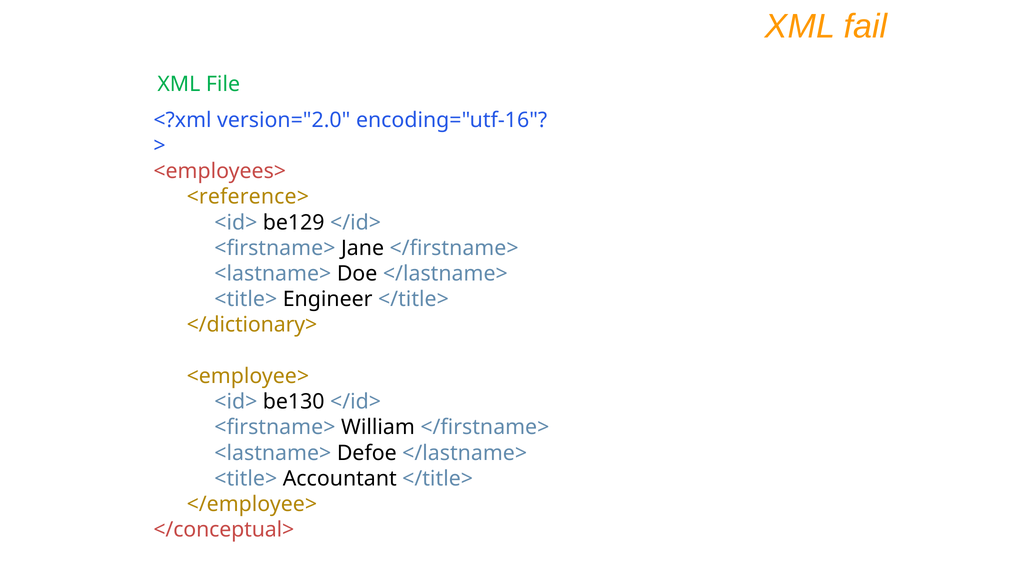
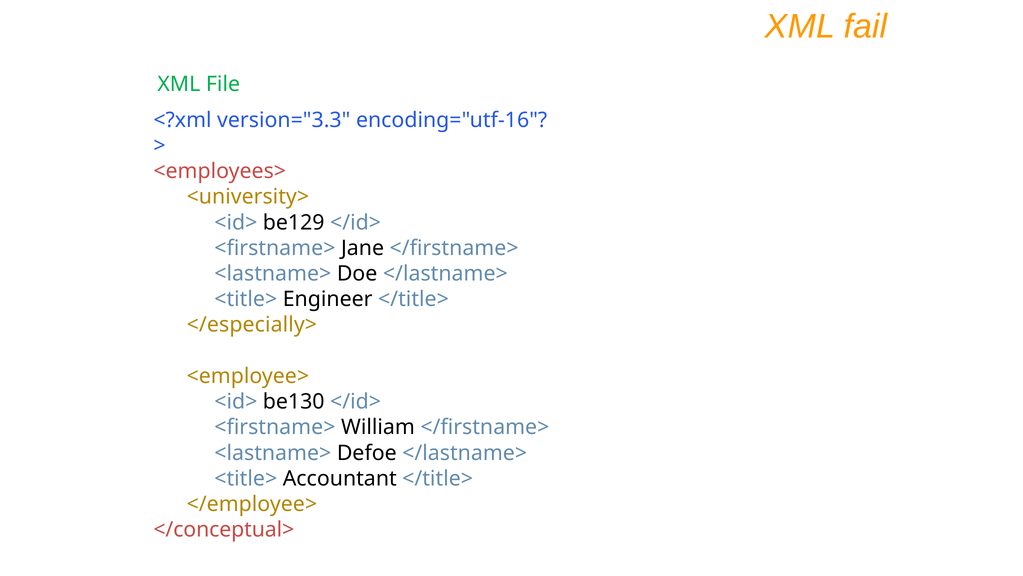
version="2.0: version="2.0 -> version="3.3
<reference>: <reference> -> <university>
</dictionary>: </dictionary> -> </especially>
